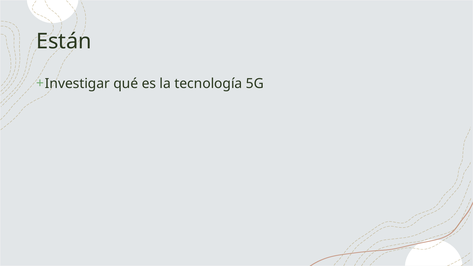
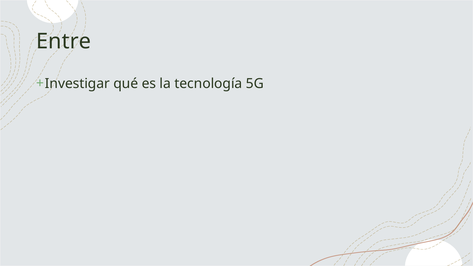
Están: Están -> Entre
